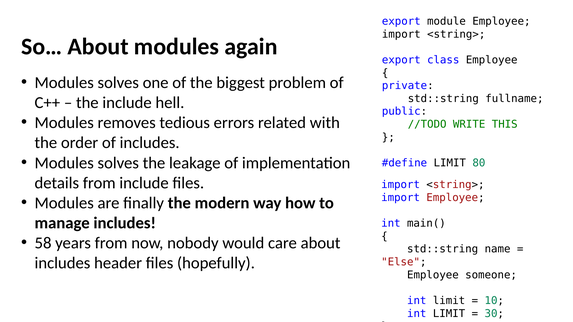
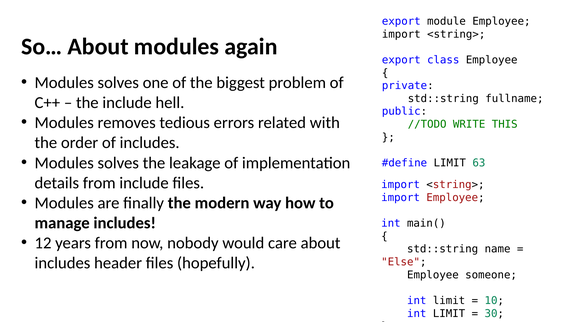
80: 80 -> 63
58: 58 -> 12
